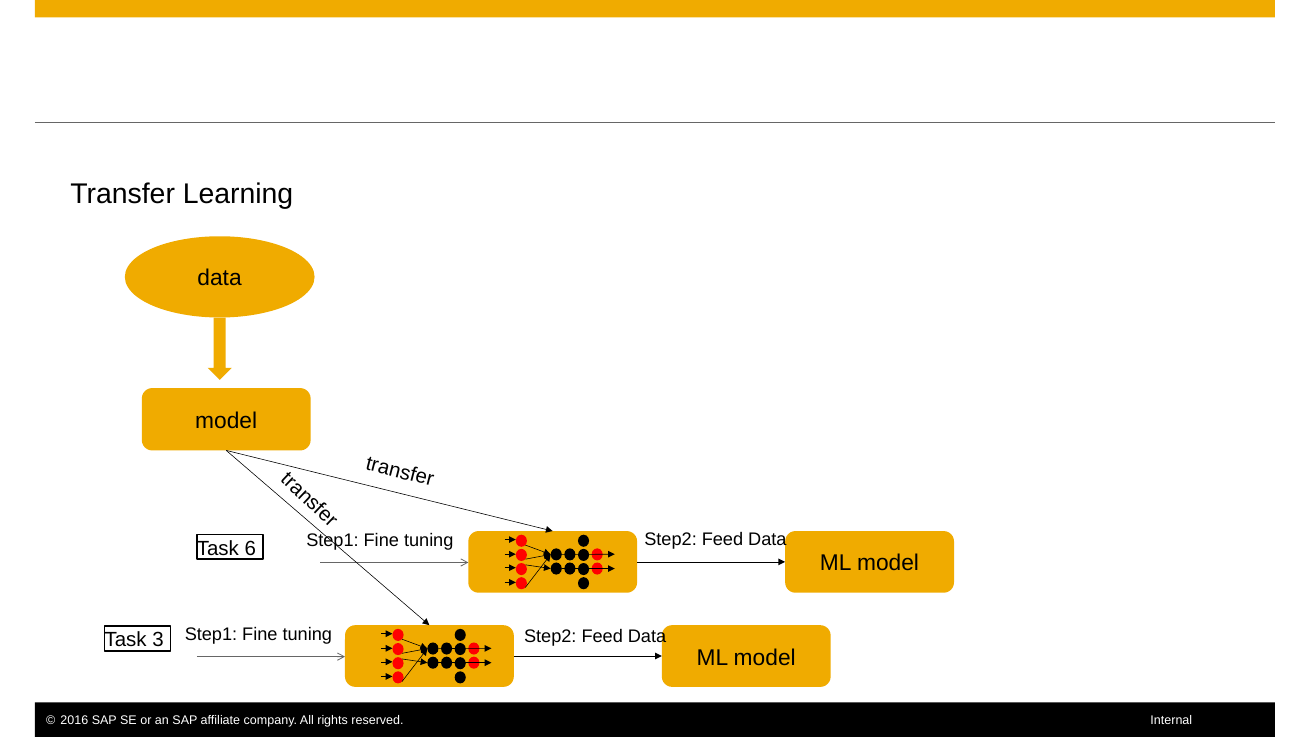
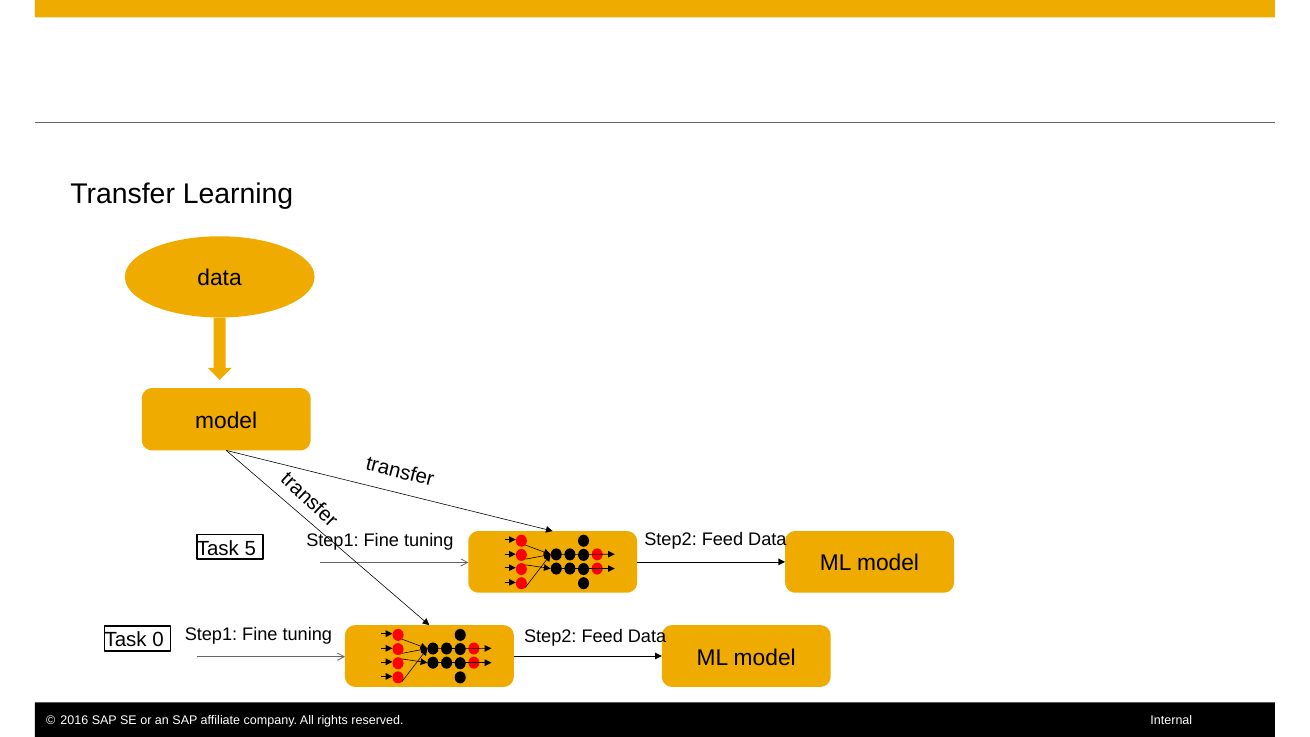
6: 6 -> 5
3: 3 -> 0
